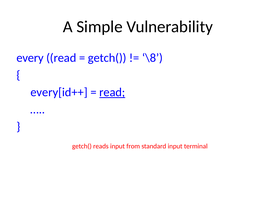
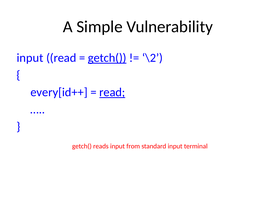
every at (30, 58): every -> input
getch( at (107, 58) underline: none -> present
\8: \8 -> \2
